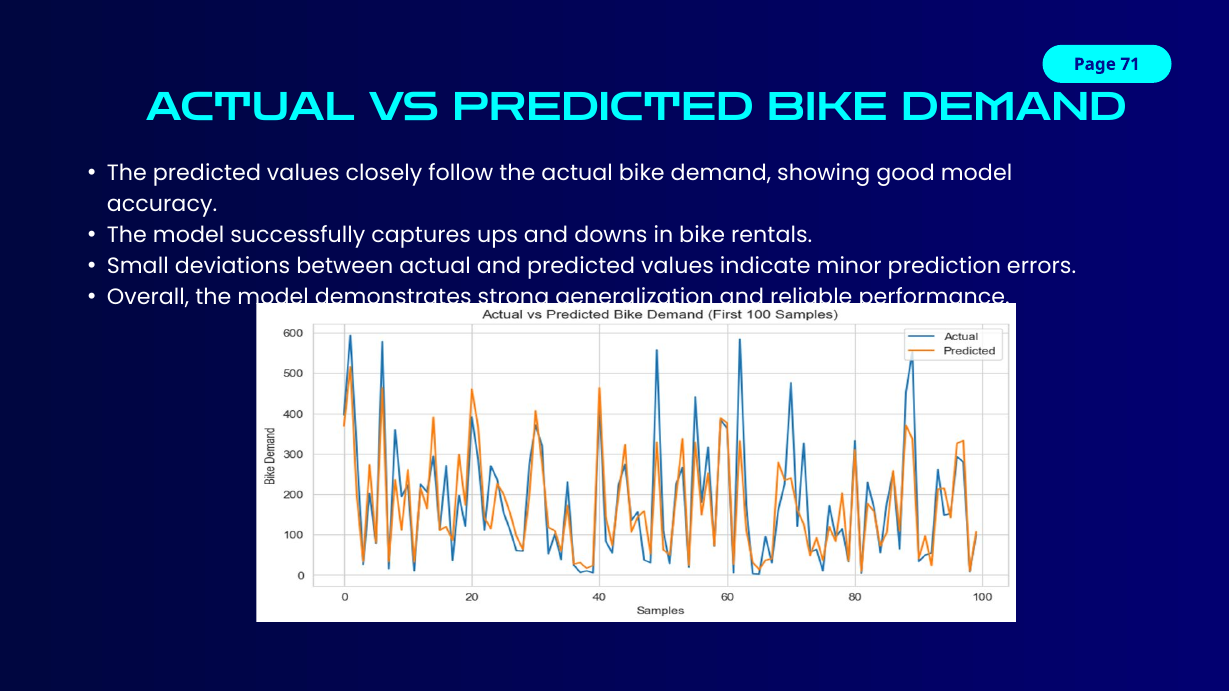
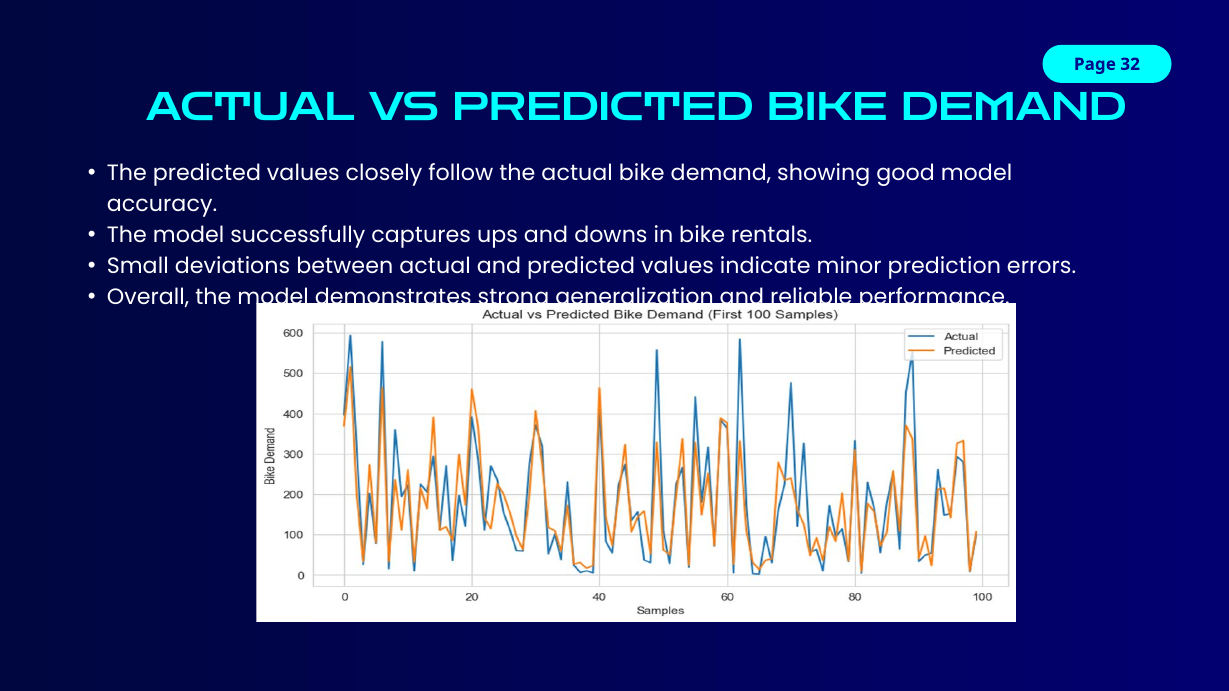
71: 71 -> 32
